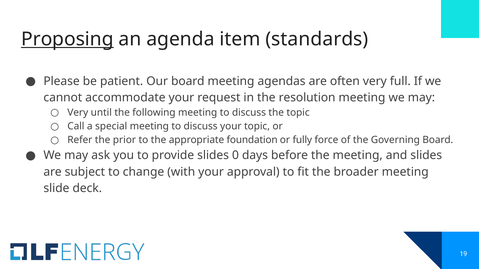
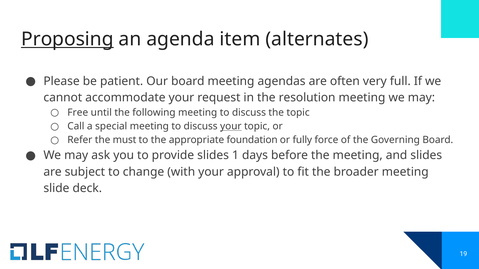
standards: standards -> alternates
Very at (78, 113): Very -> Free
your at (231, 126) underline: none -> present
prior: prior -> must
0: 0 -> 1
